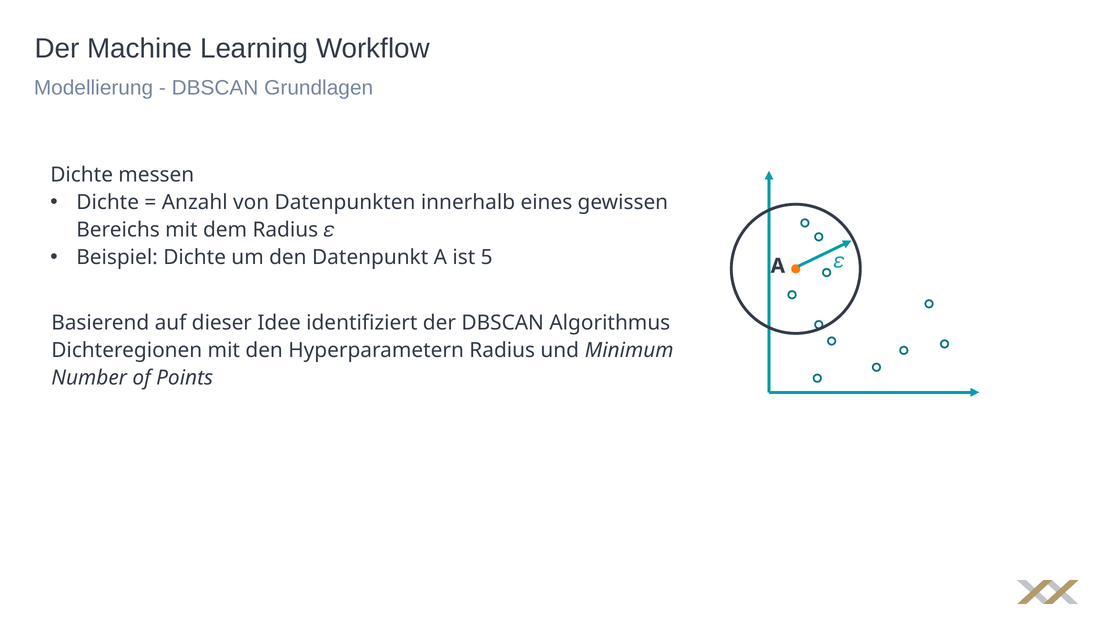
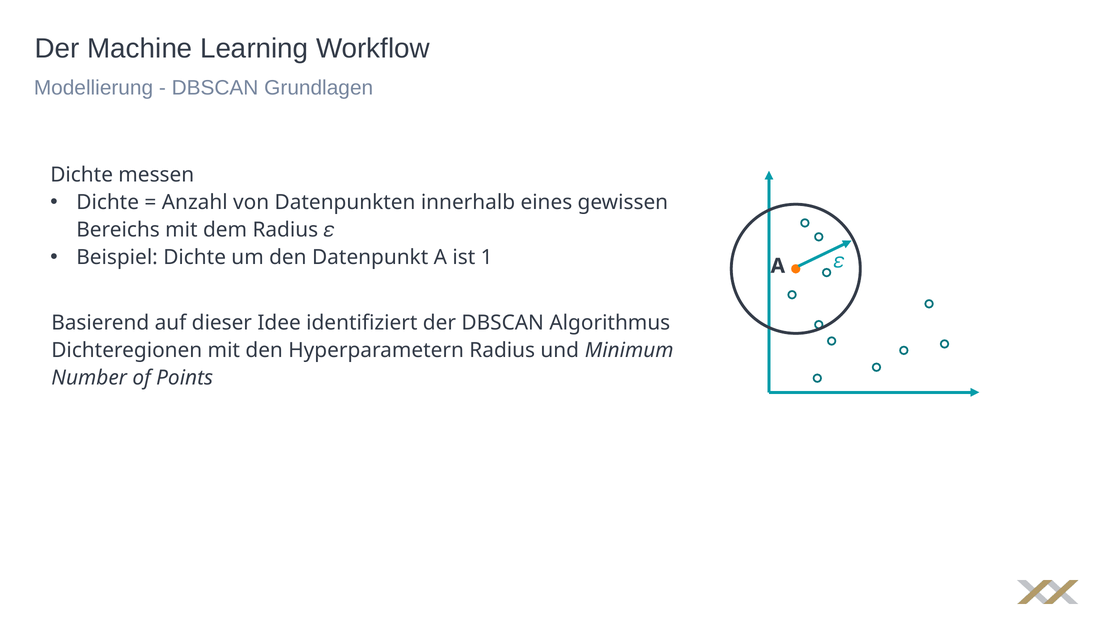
5: 5 -> 1
